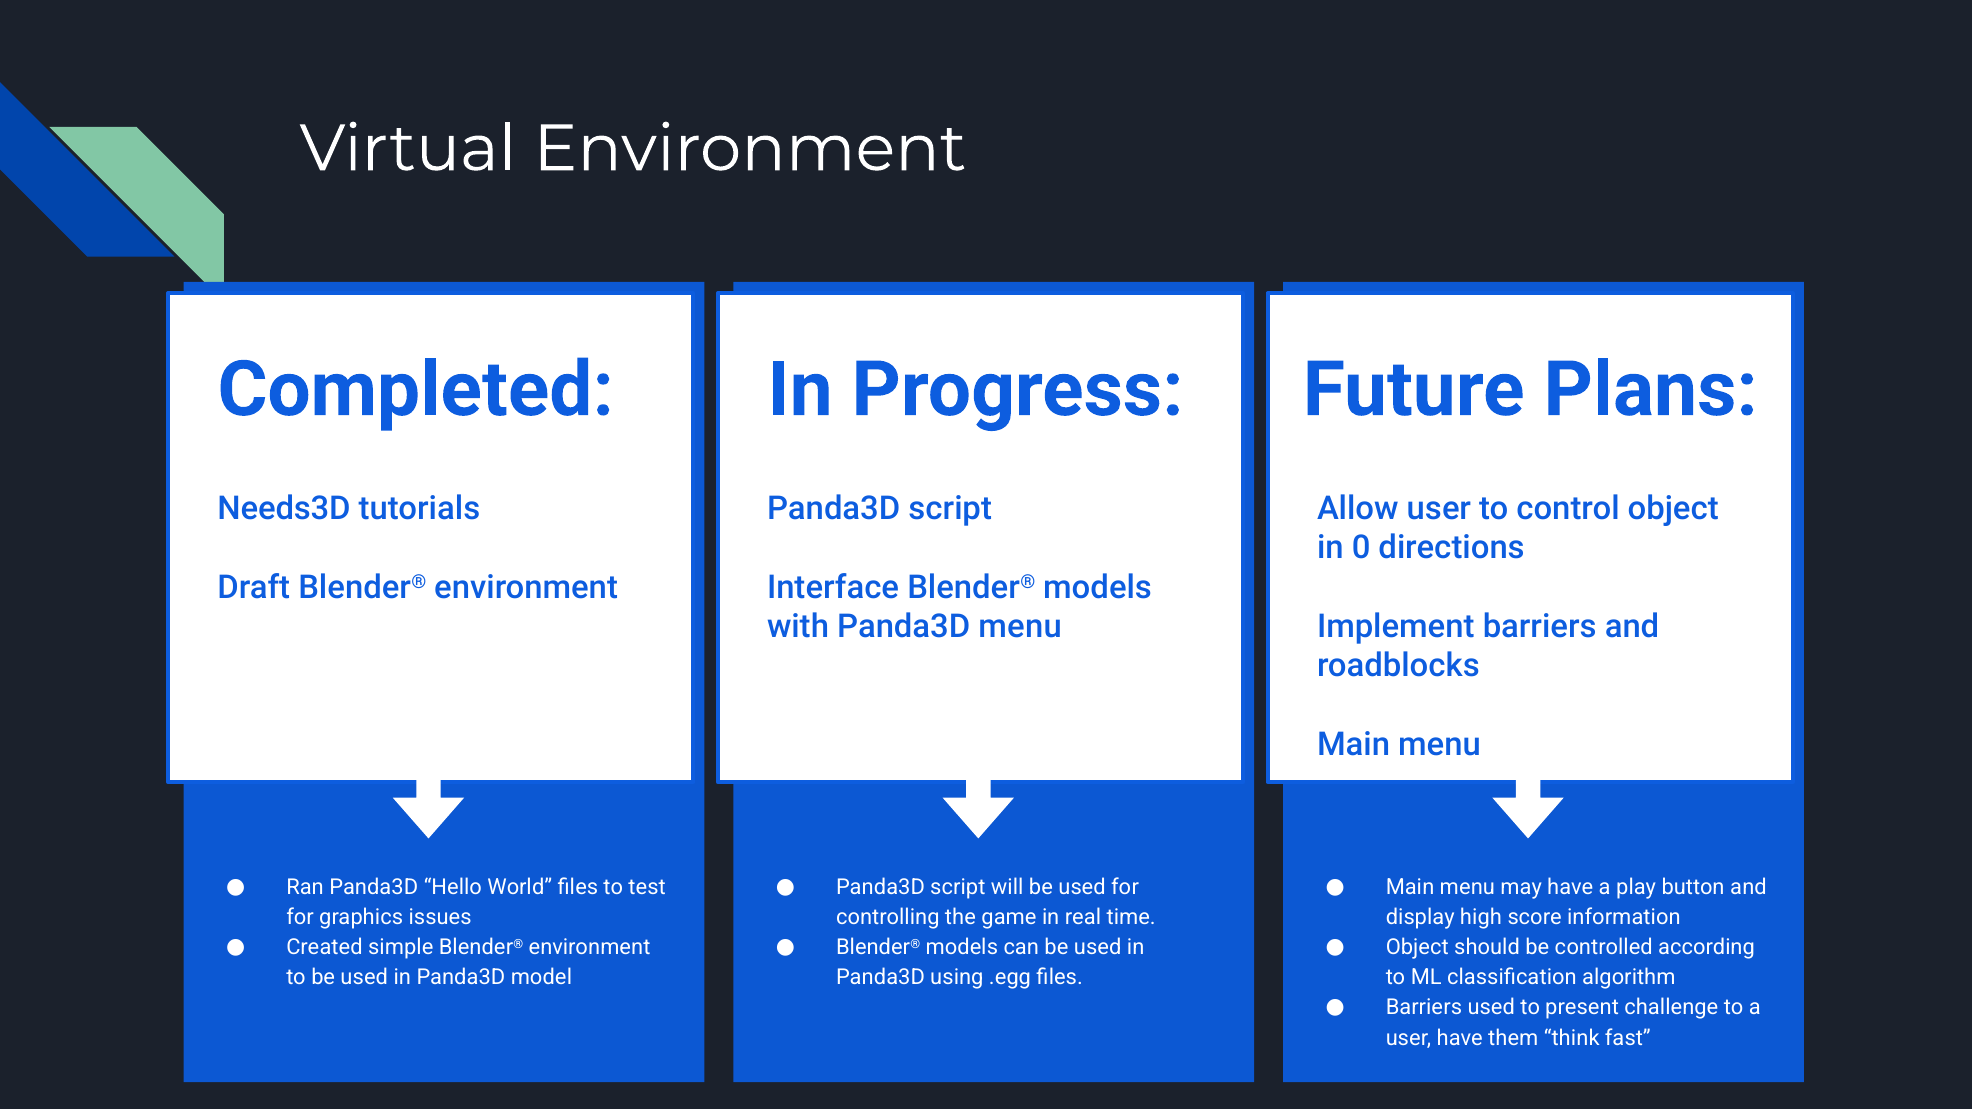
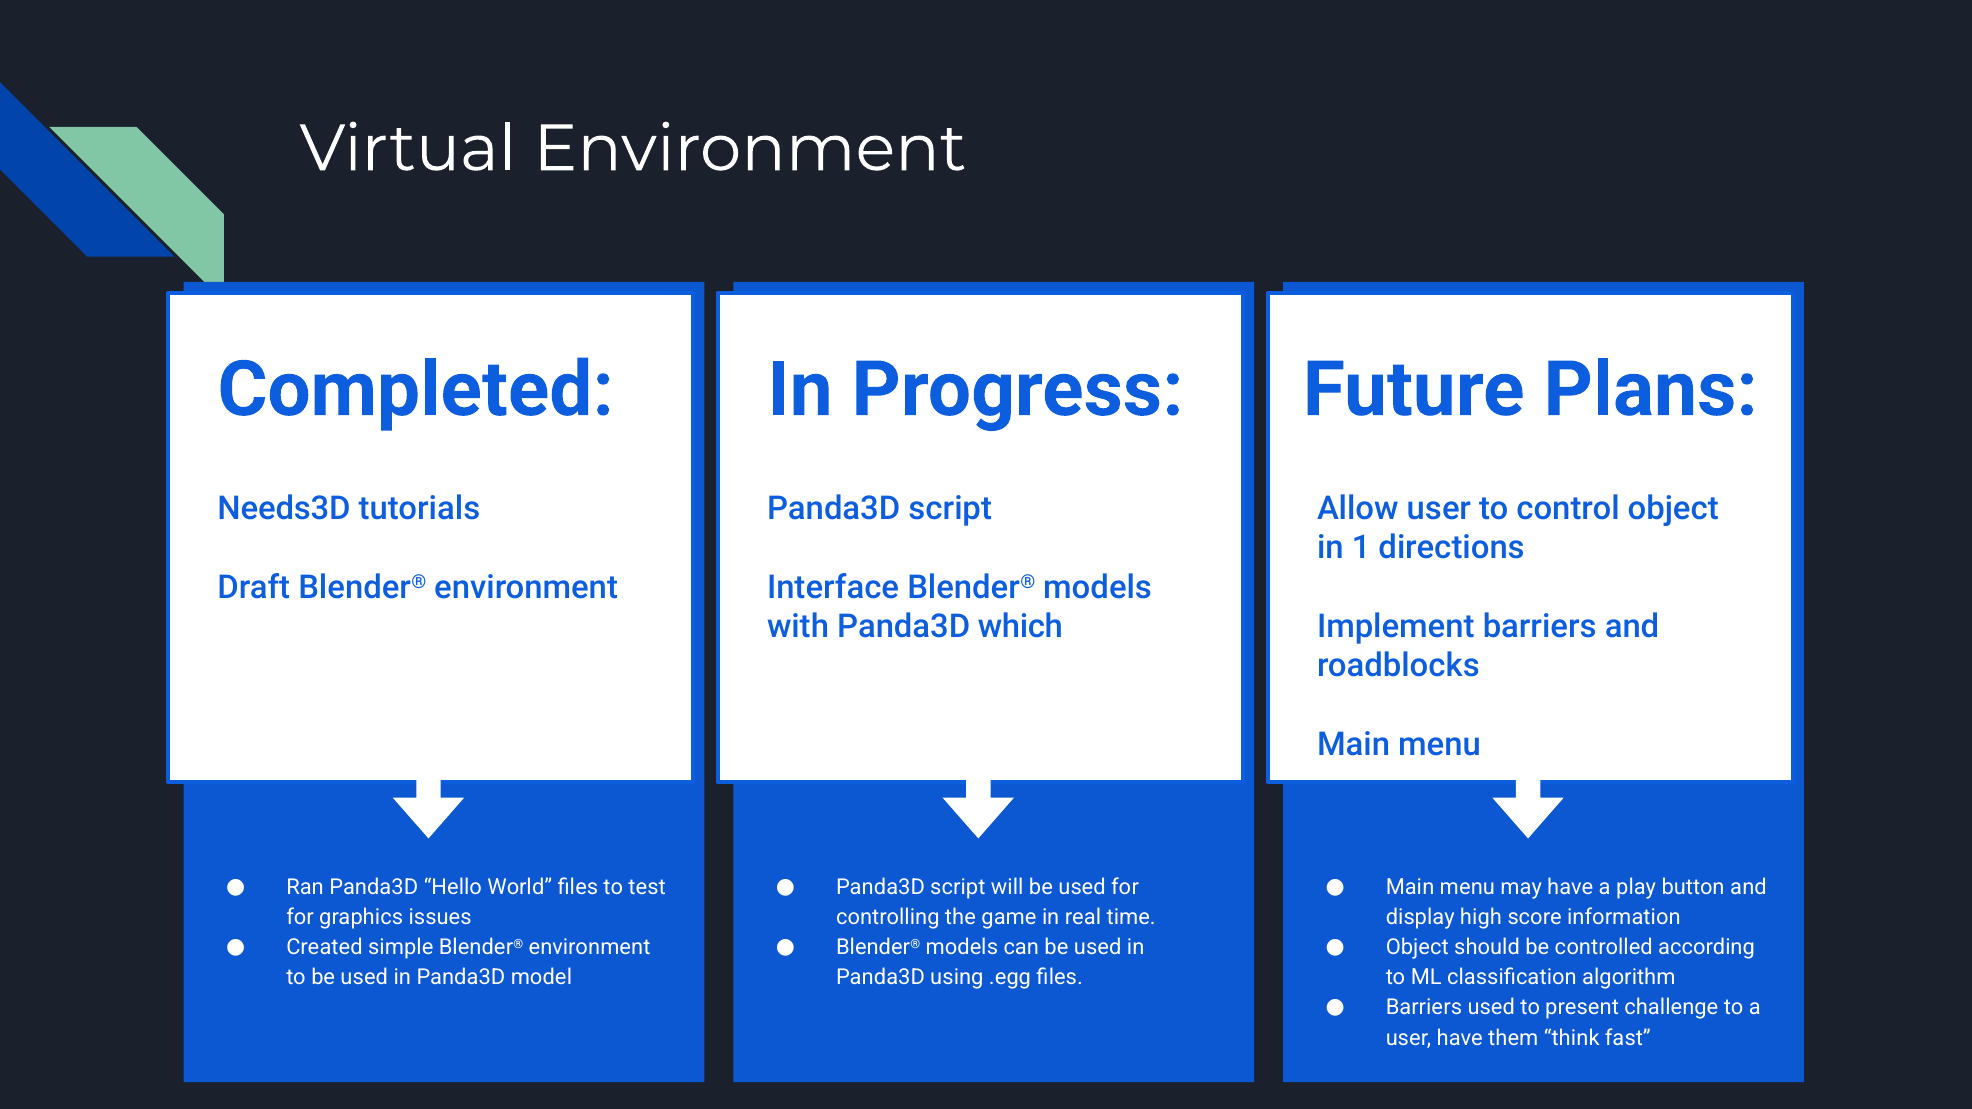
0: 0 -> 1
Panda3D menu: menu -> which
